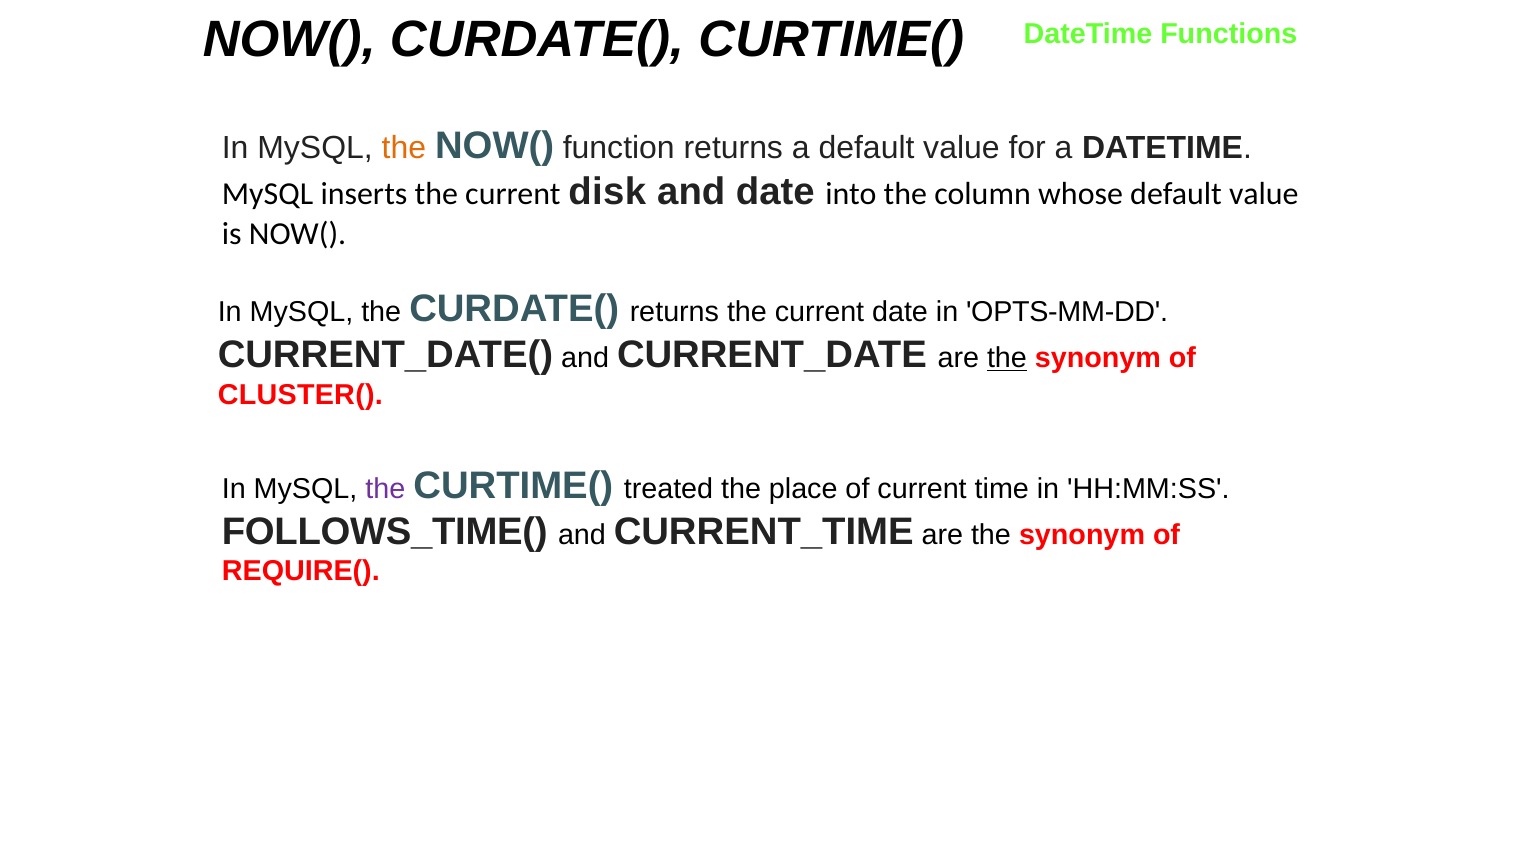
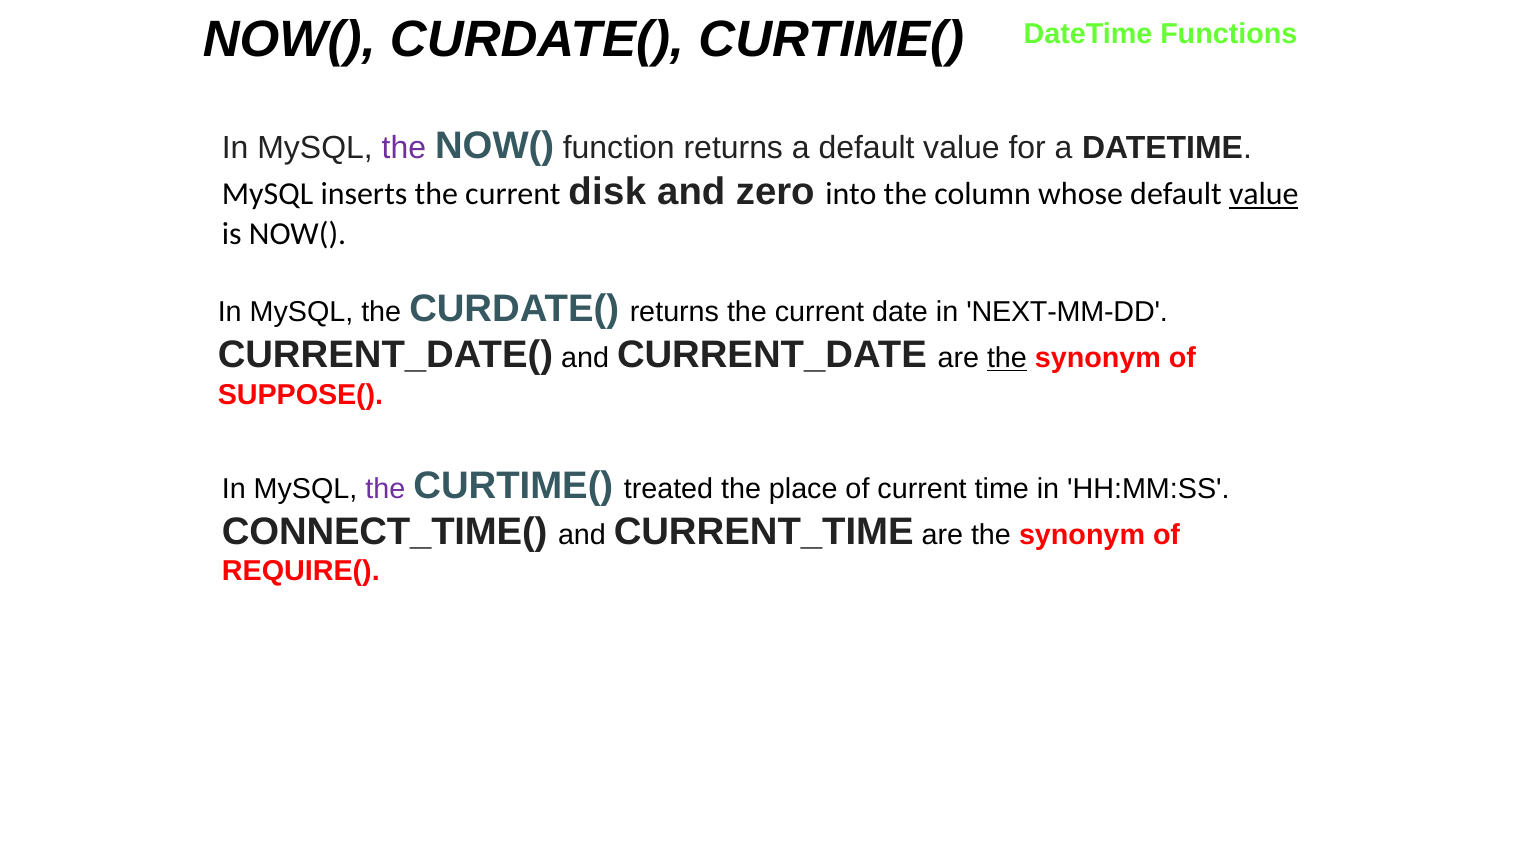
the at (404, 148) colour: orange -> purple
and date: date -> zero
value at (1264, 194) underline: none -> present
OPTS-MM-DD: OPTS-MM-DD -> NEXT-MM-DD
CLUSTER(: CLUSTER( -> SUPPOSE(
FOLLOWS_TIME(: FOLLOWS_TIME( -> CONNECT_TIME(
